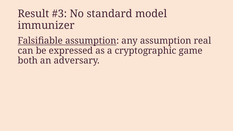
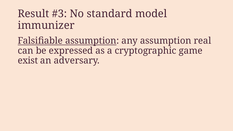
both: both -> exist
